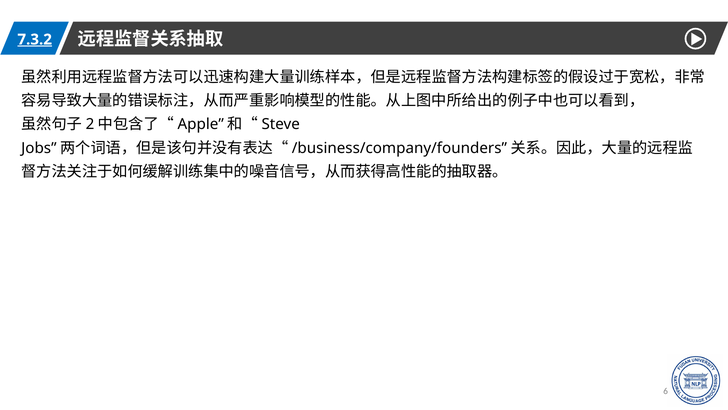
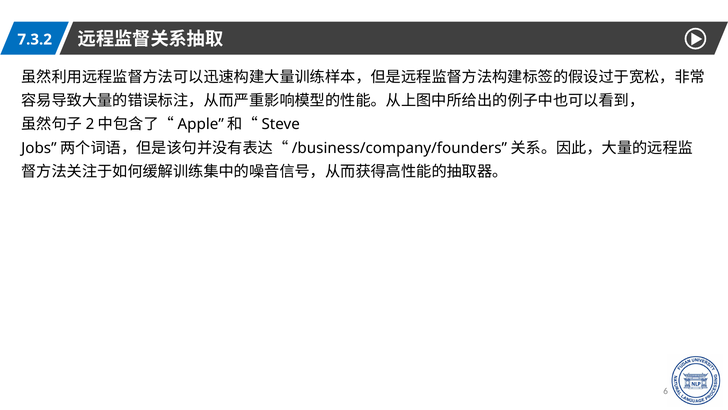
7.3.2 underline: present -> none
